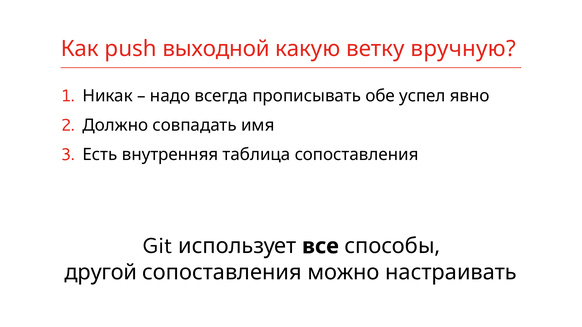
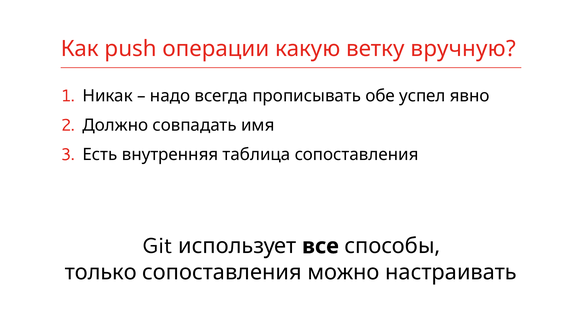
выходной: выходной -> операции
другой: другой -> только
